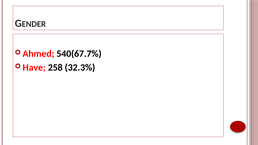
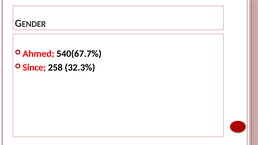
Have: Have -> Since
